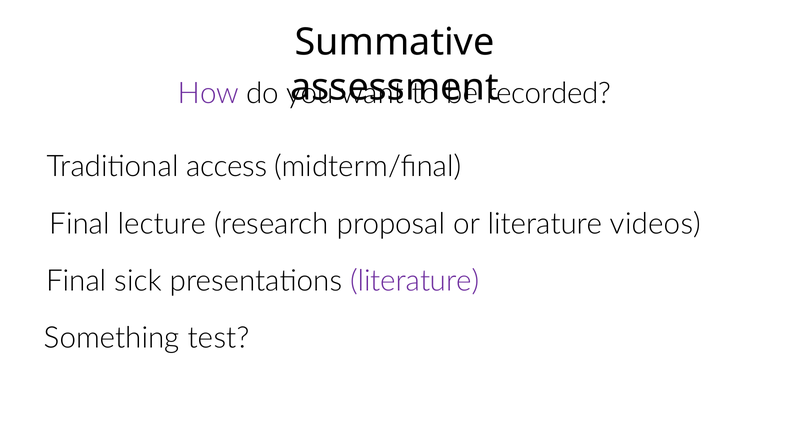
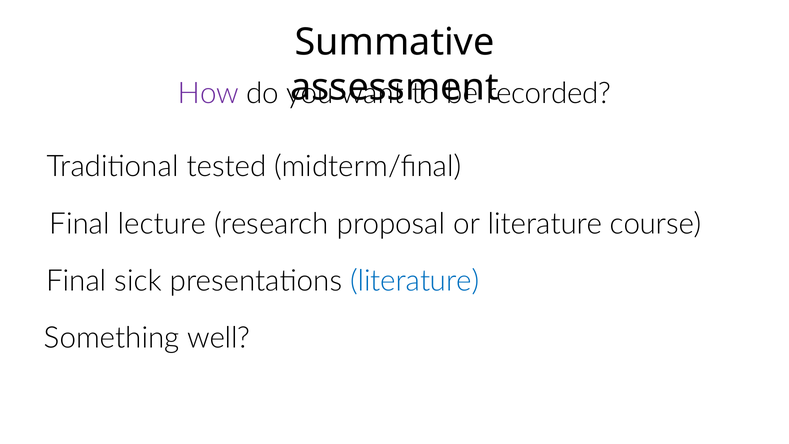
access: access -> tested
videos: videos -> course
literature at (415, 281) colour: purple -> blue
test: test -> well
